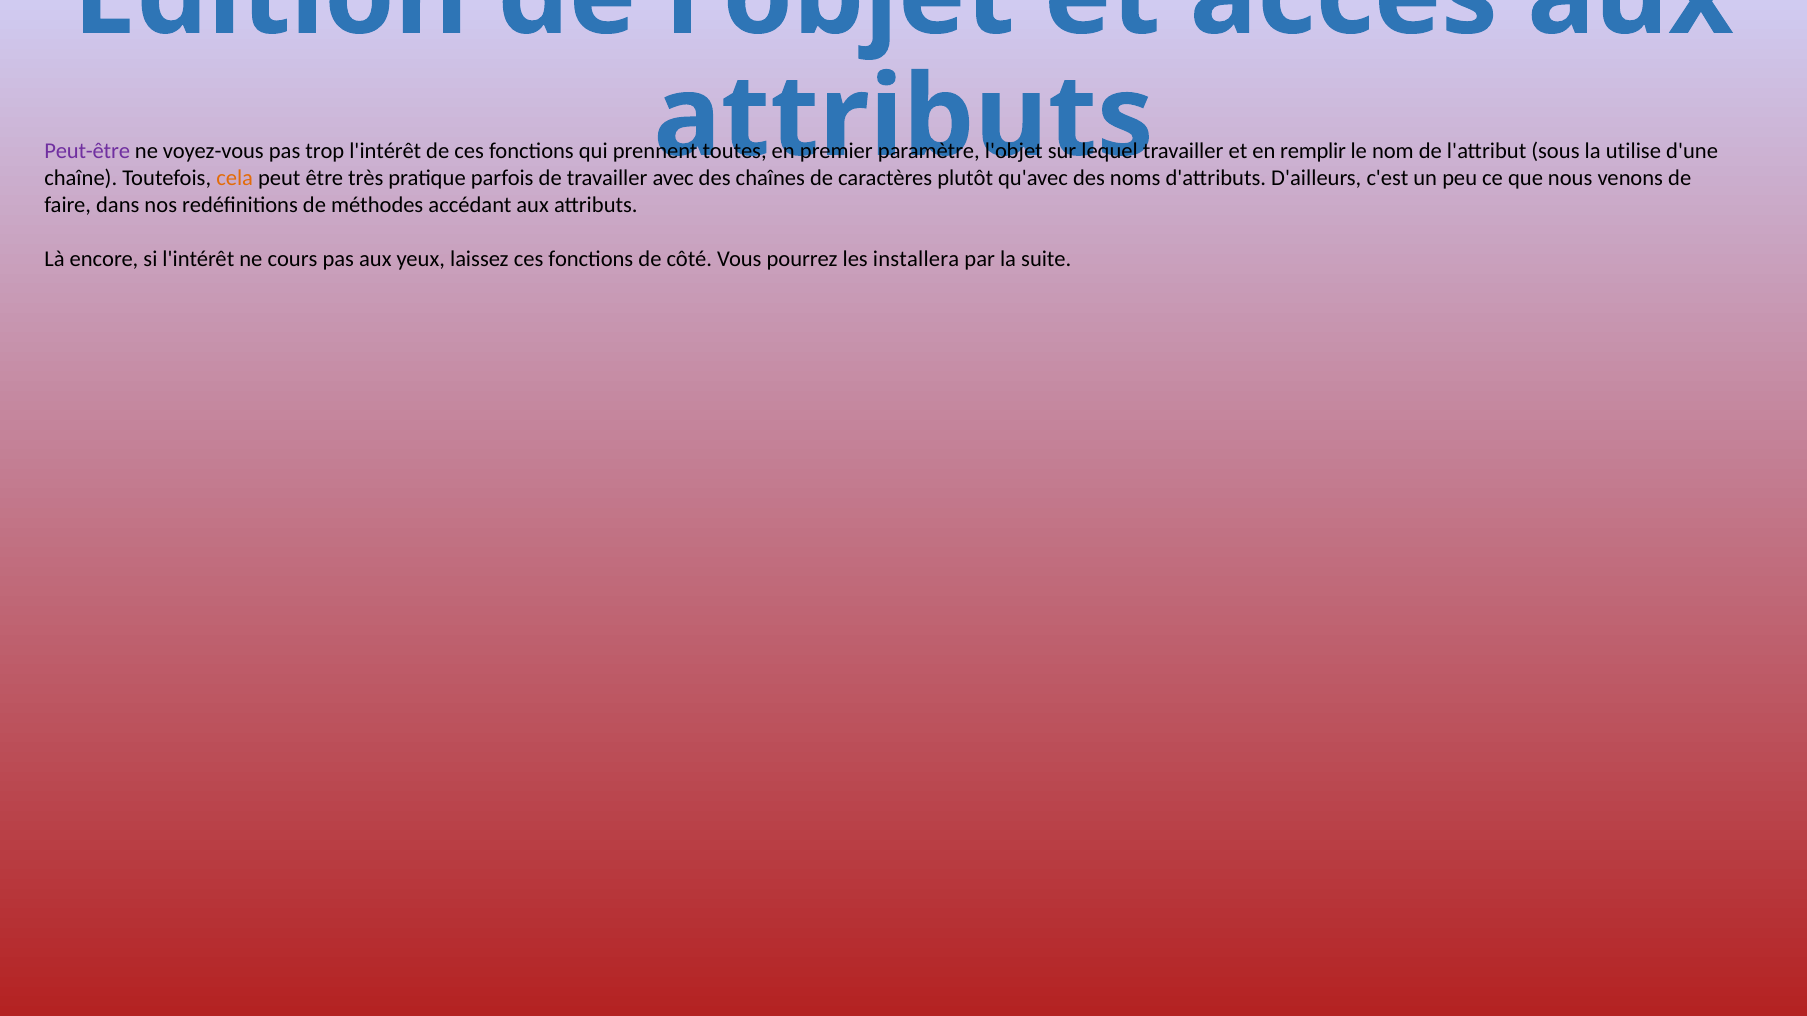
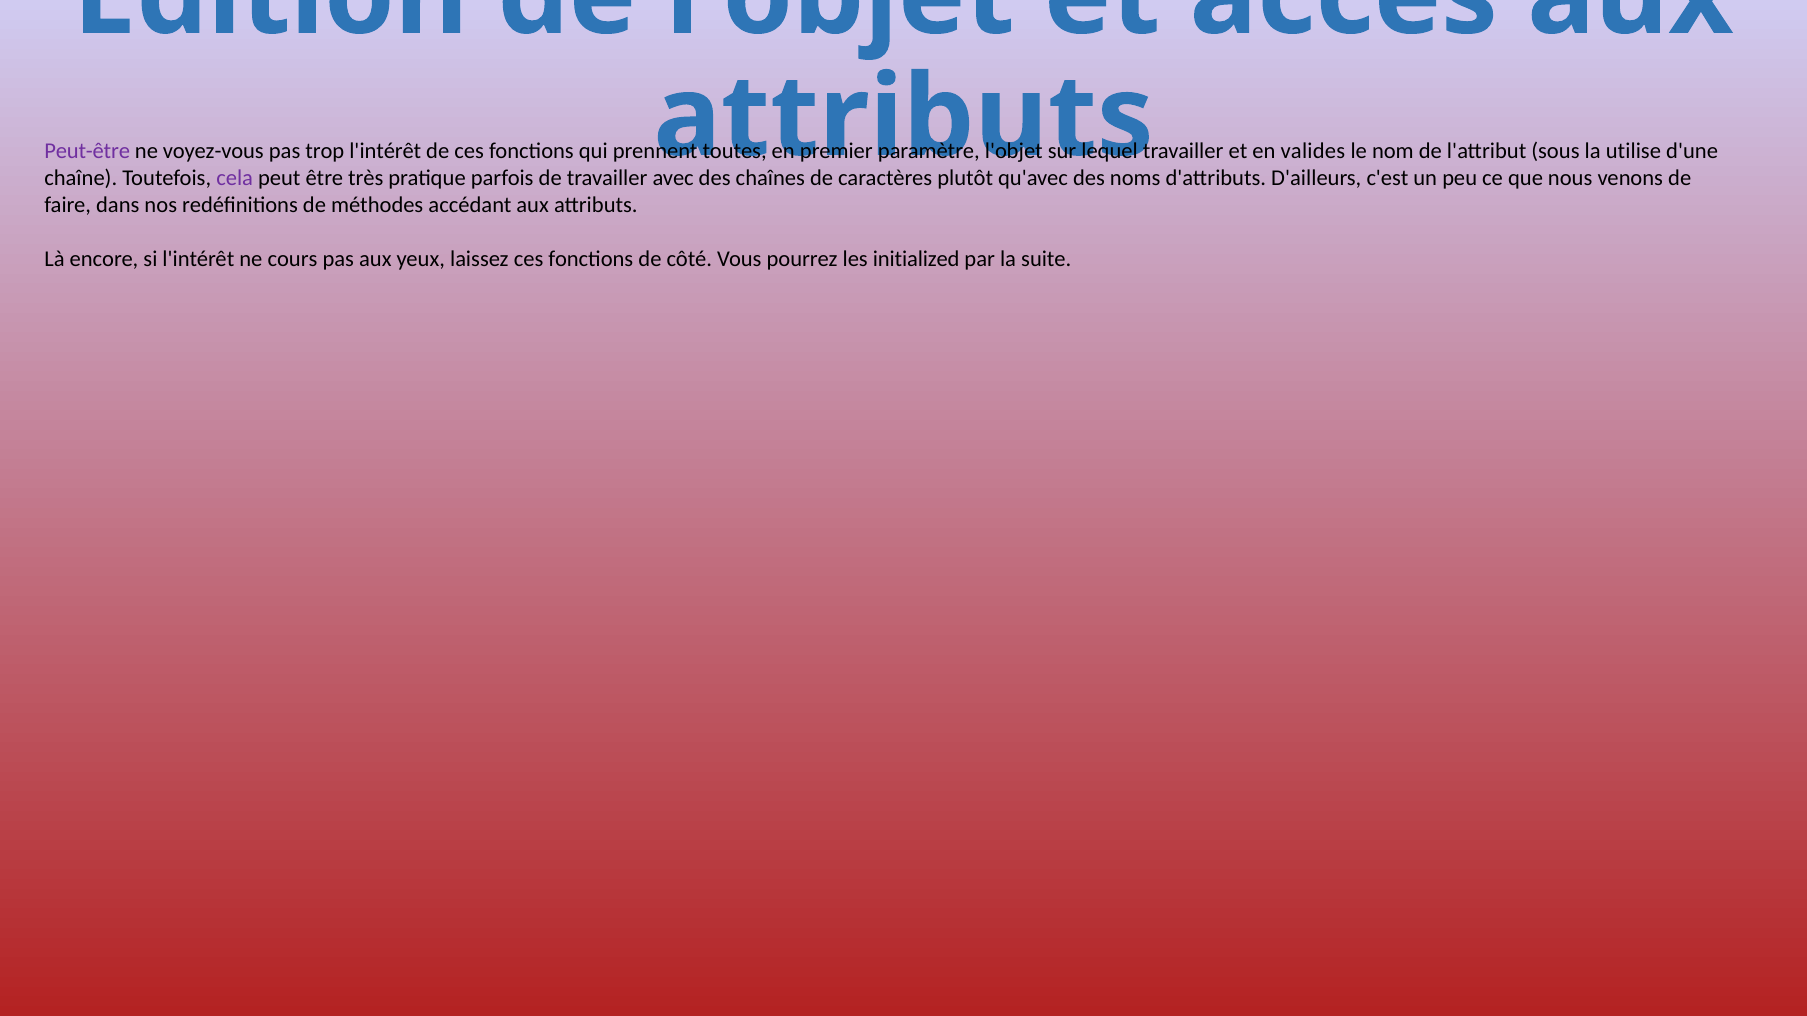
remplir: remplir -> valides
cela colour: orange -> purple
installera: installera -> initialized
